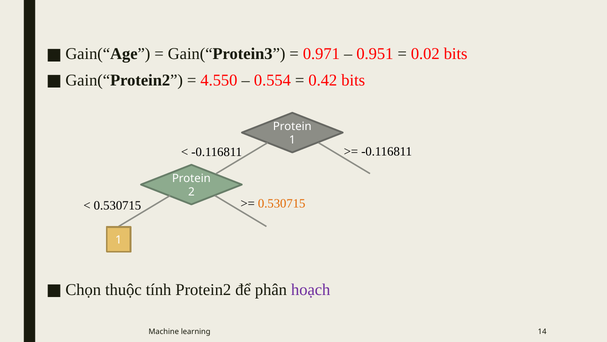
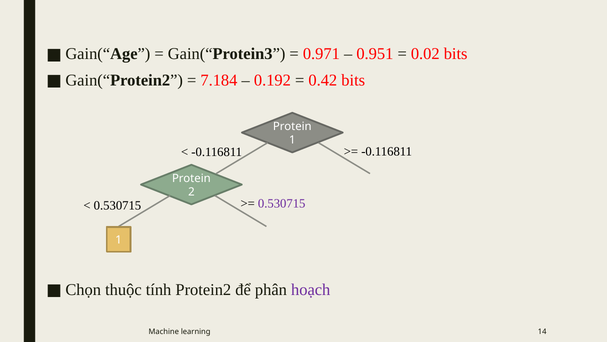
4.550: 4.550 -> 7.184
0.554: 0.554 -> 0.192
0.530715 at (282, 203) colour: orange -> purple
